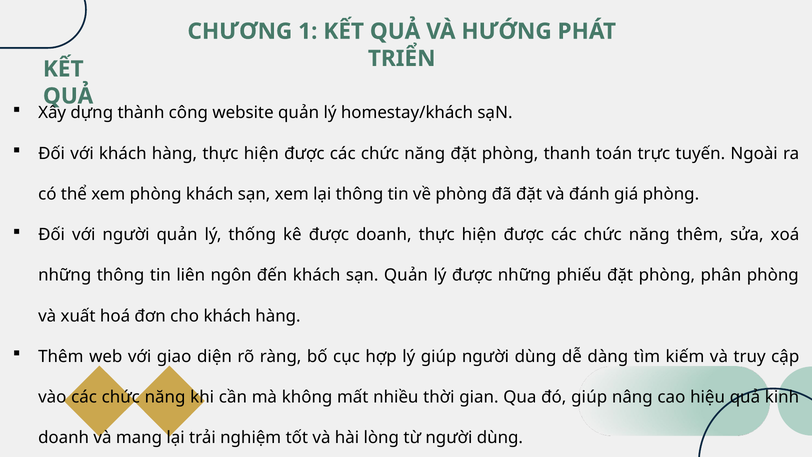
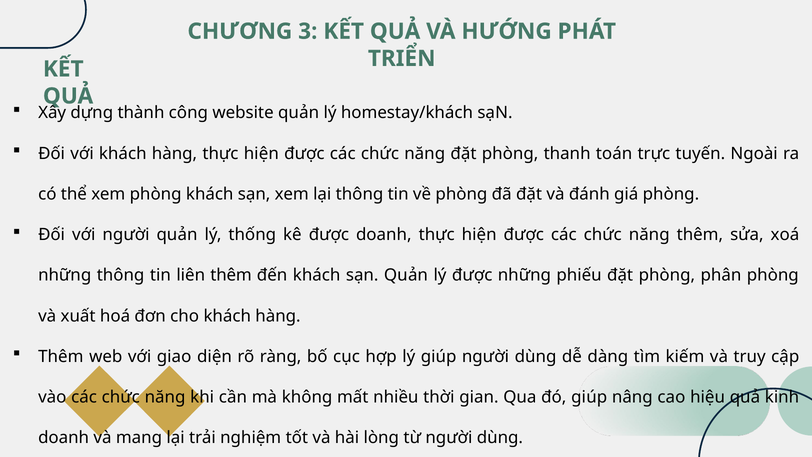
1: 1 -> 3
liên ngôn: ngôn -> thêm
